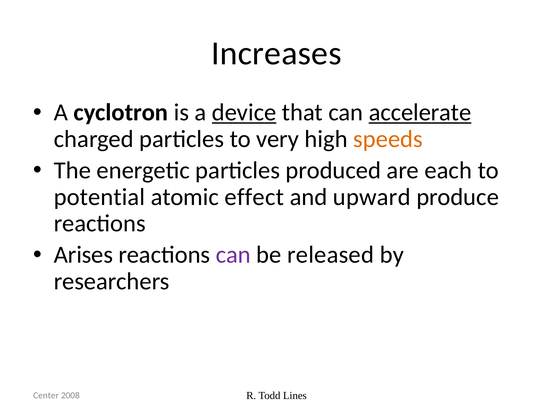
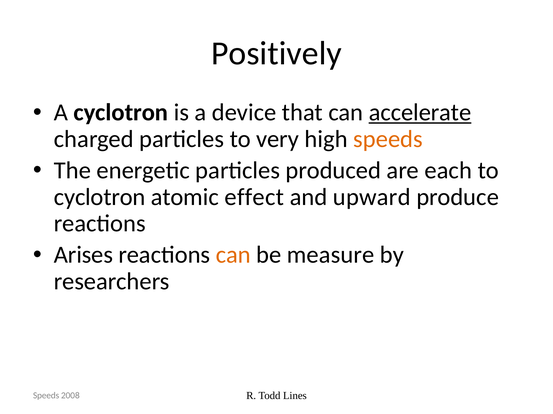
Increases: Increases -> Positively
device underline: present -> none
potential at (100, 197): potential -> cyclotron
can at (233, 255) colour: purple -> orange
released: released -> measure
Center at (46, 396): Center -> Speeds
